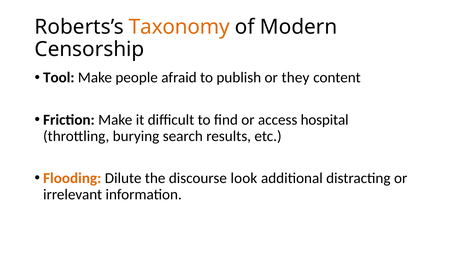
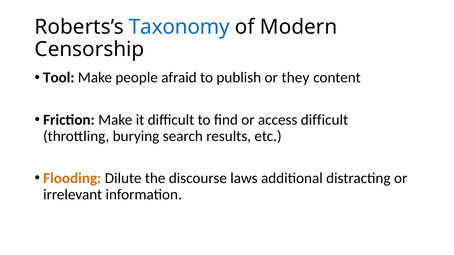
Taxonomy colour: orange -> blue
access hospital: hospital -> difficult
look: look -> laws
